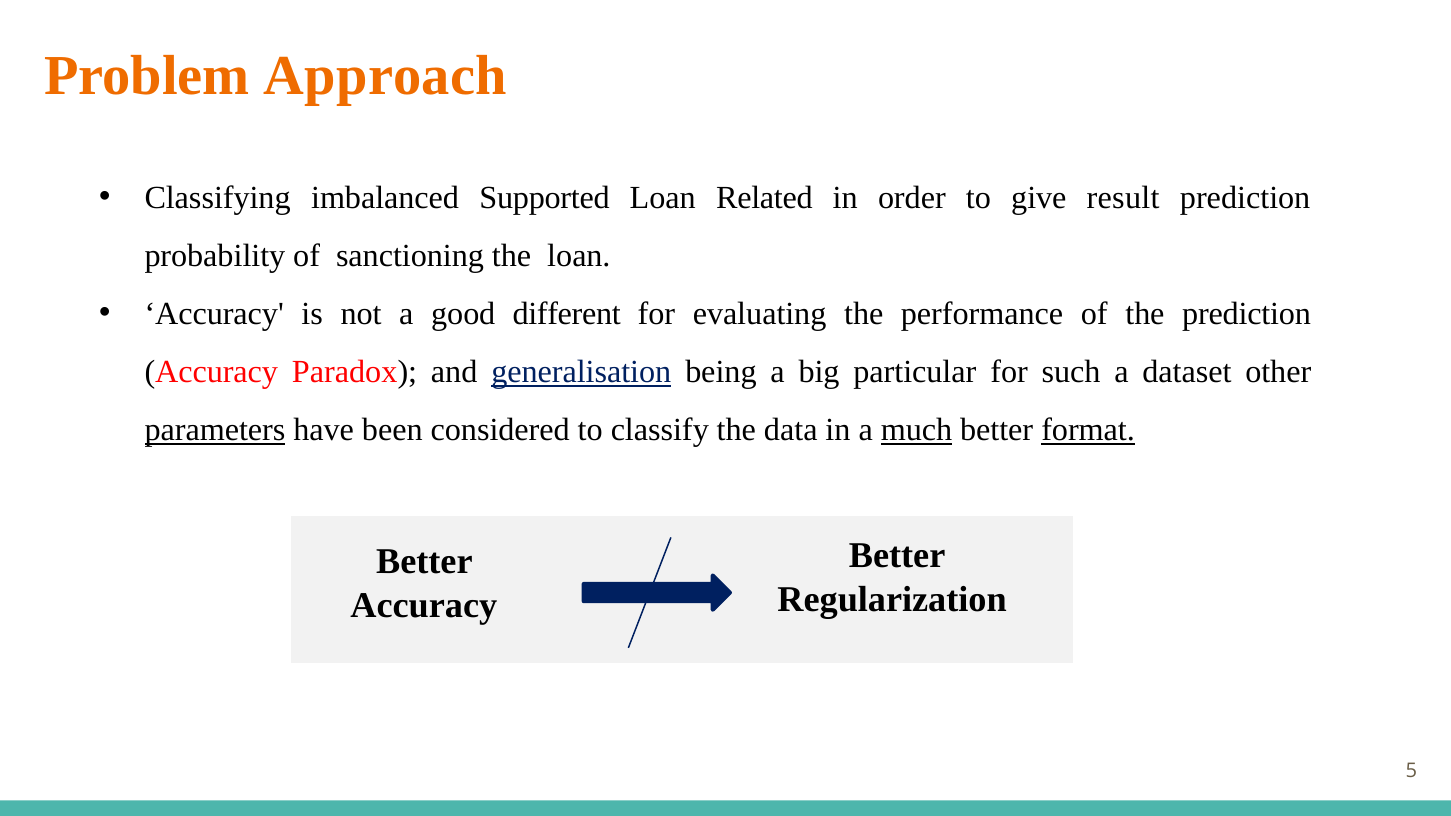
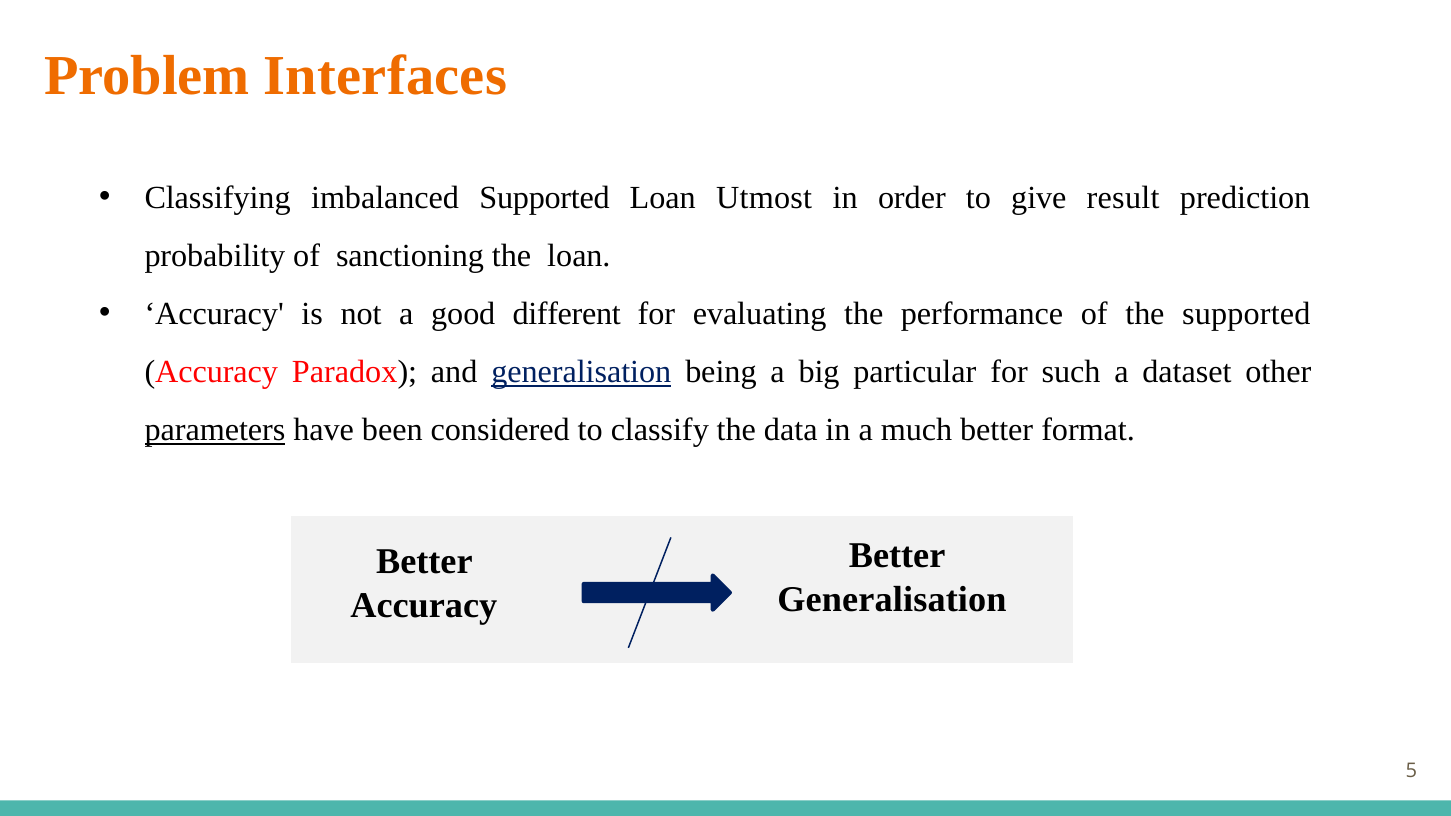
Approach: Approach -> Interfaces
Related: Related -> Utmost
the prediction: prediction -> supported
much underline: present -> none
format underline: present -> none
Regularization at (892, 599): Regularization -> Generalisation
